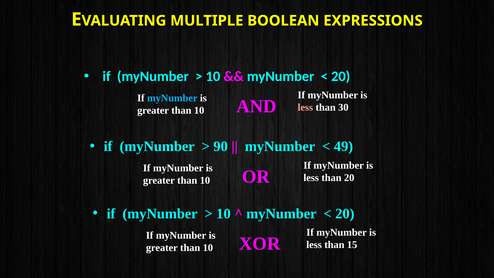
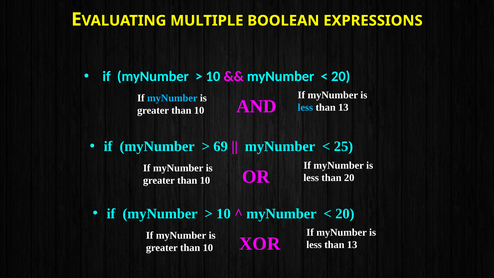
less at (305, 107) colour: pink -> light blue
30 at (343, 107): 30 -> 13
90: 90 -> 69
49: 49 -> 25
15 at (352, 245): 15 -> 13
